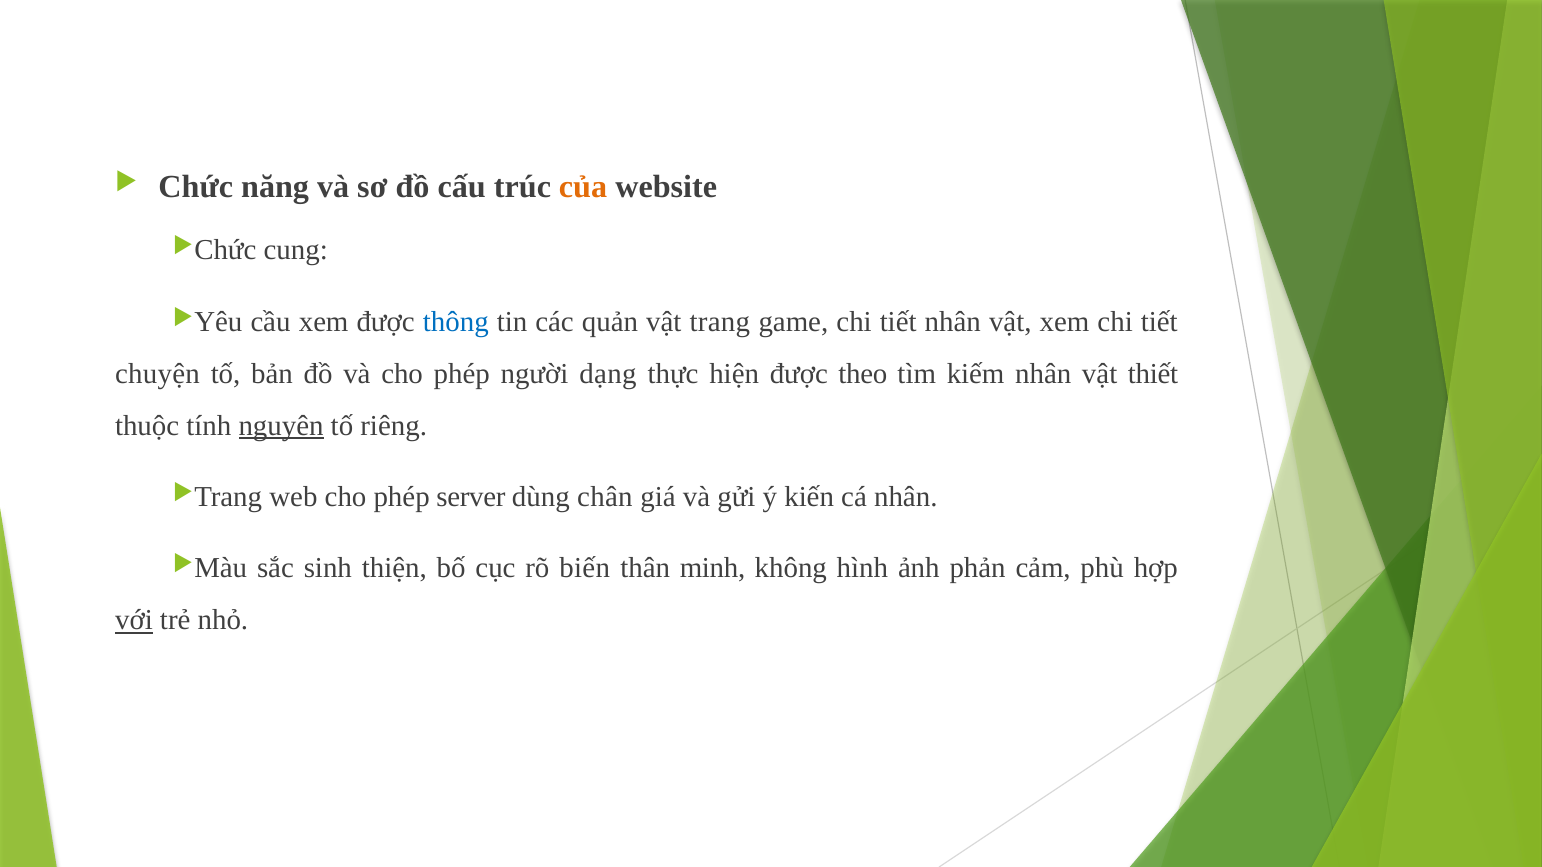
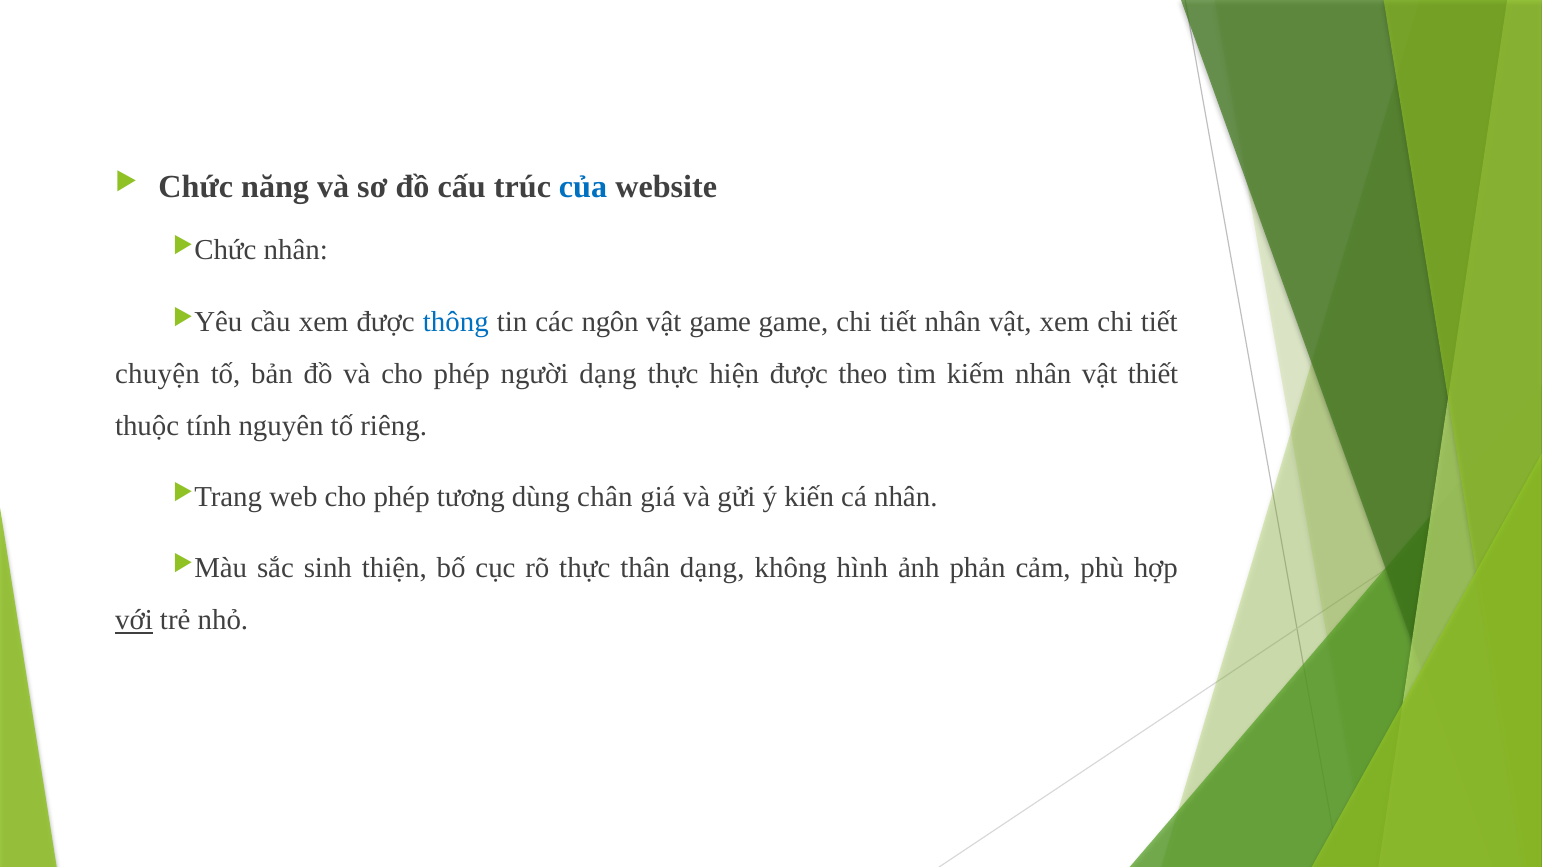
của colour: orange -> blue
cung at (296, 250): cung -> nhân
quản: quản -> ngôn
vật trang: trang -> game
nguyên underline: present -> none
server: server -> tương
rõ biến: biến -> thực
thân minh: minh -> dạng
